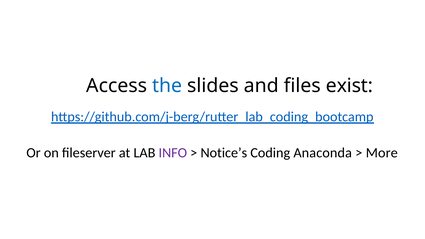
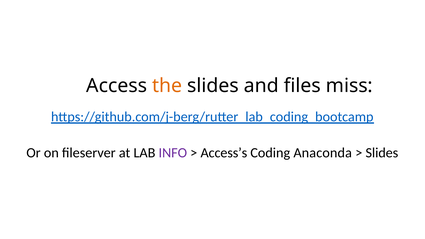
the colour: blue -> orange
exist: exist -> miss
Notice’s: Notice’s -> Access’s
More at (382, 153): More -> Slides
